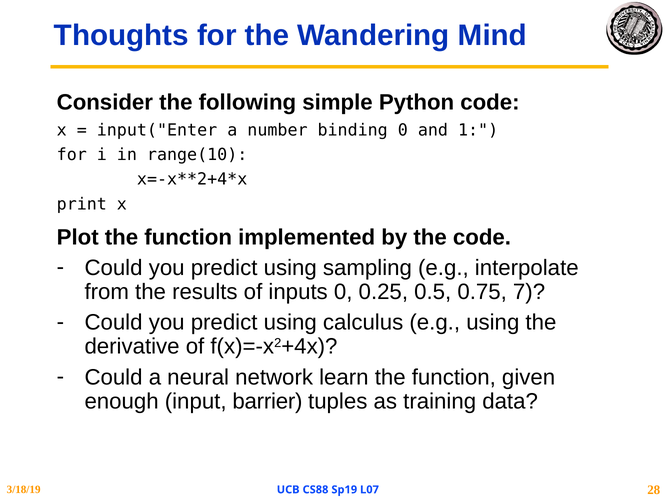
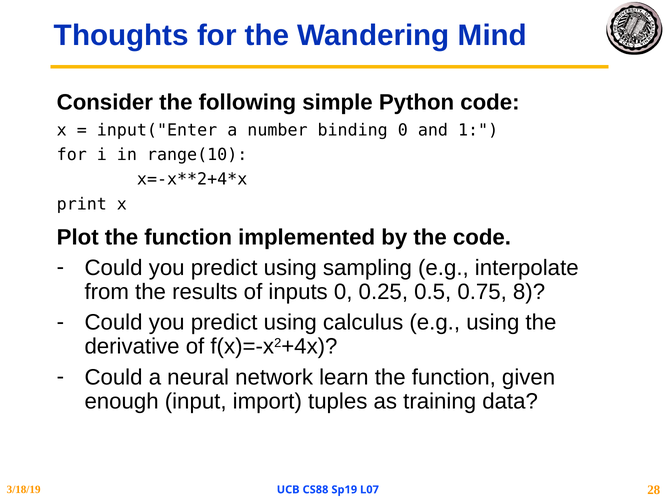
7: 7 -> 8
barrier: barrier -> import
